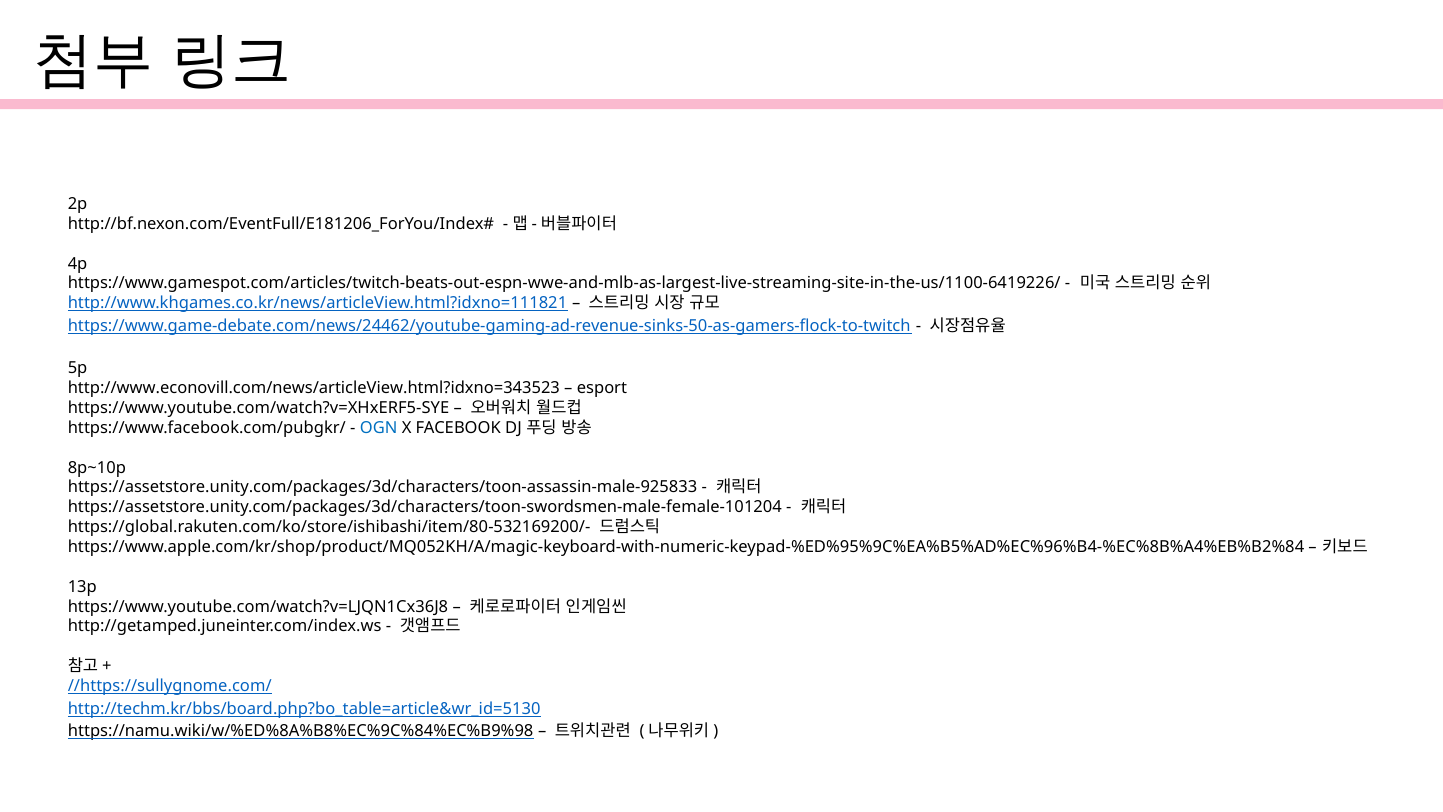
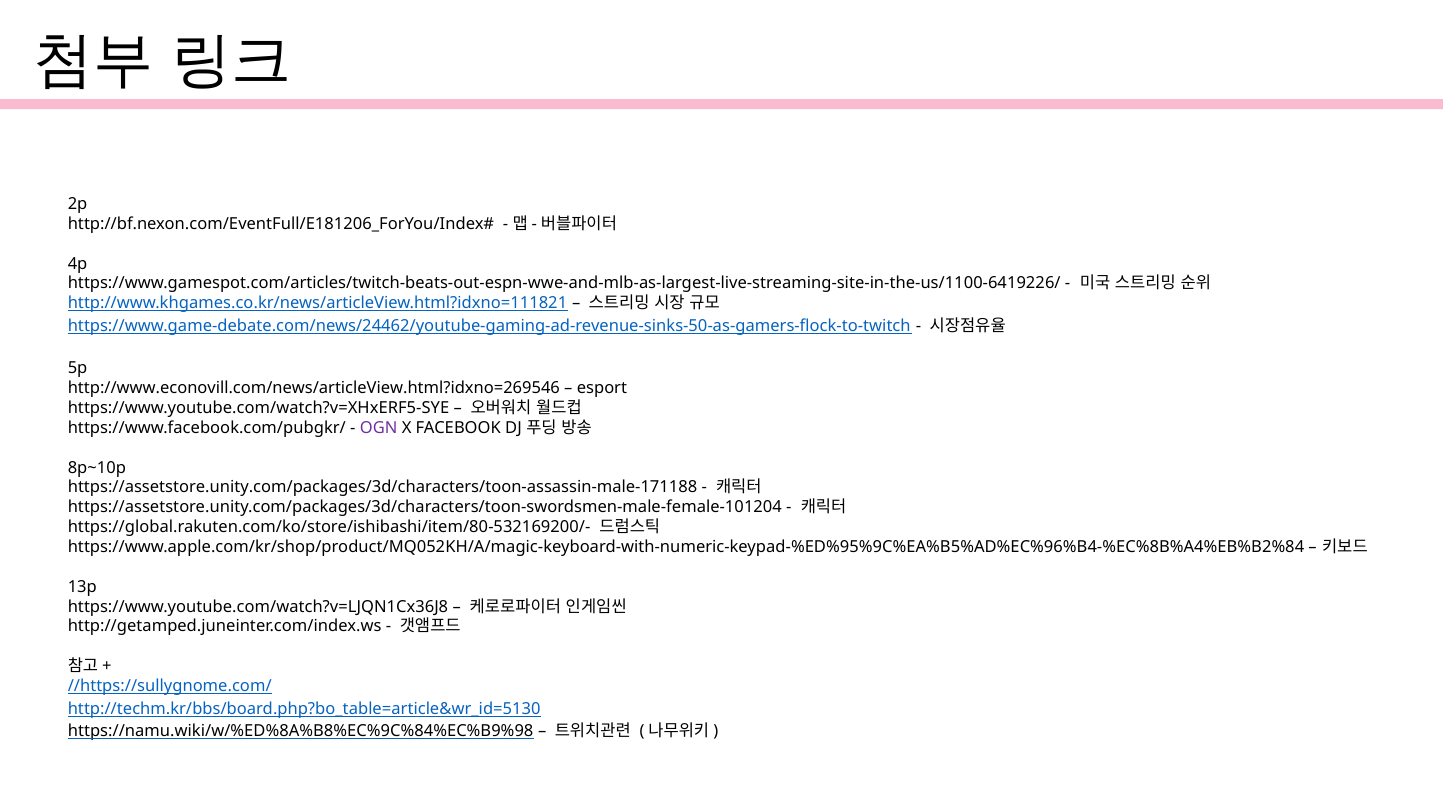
http://www.econovill.com/news/articleView.html?idxno=343523: http://www.econovill.com/news/articleView.html?idxno=343523 -> http://www.econovill.com/news/articleView.html?idxno=269546
OGN colour: blue -> purple
https://assetstore.unity.com/packages/3d/characters/toon-assassin-male-925833: https://assetstore.unity.com/packages/3d/characters/toon-assassin-male-925833 -> https://assetstore.unity.com/packages/3d/characters/toon-assassin-male-171188
